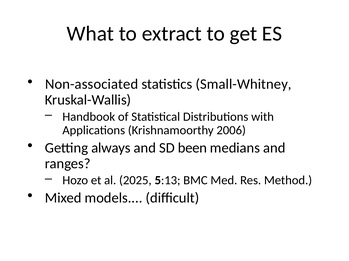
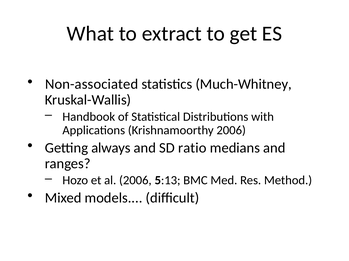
Small-Whitney: Small-Whitney -> Much-Whitney
been: been -> ratio
al 2025: 2025 -> 2006
